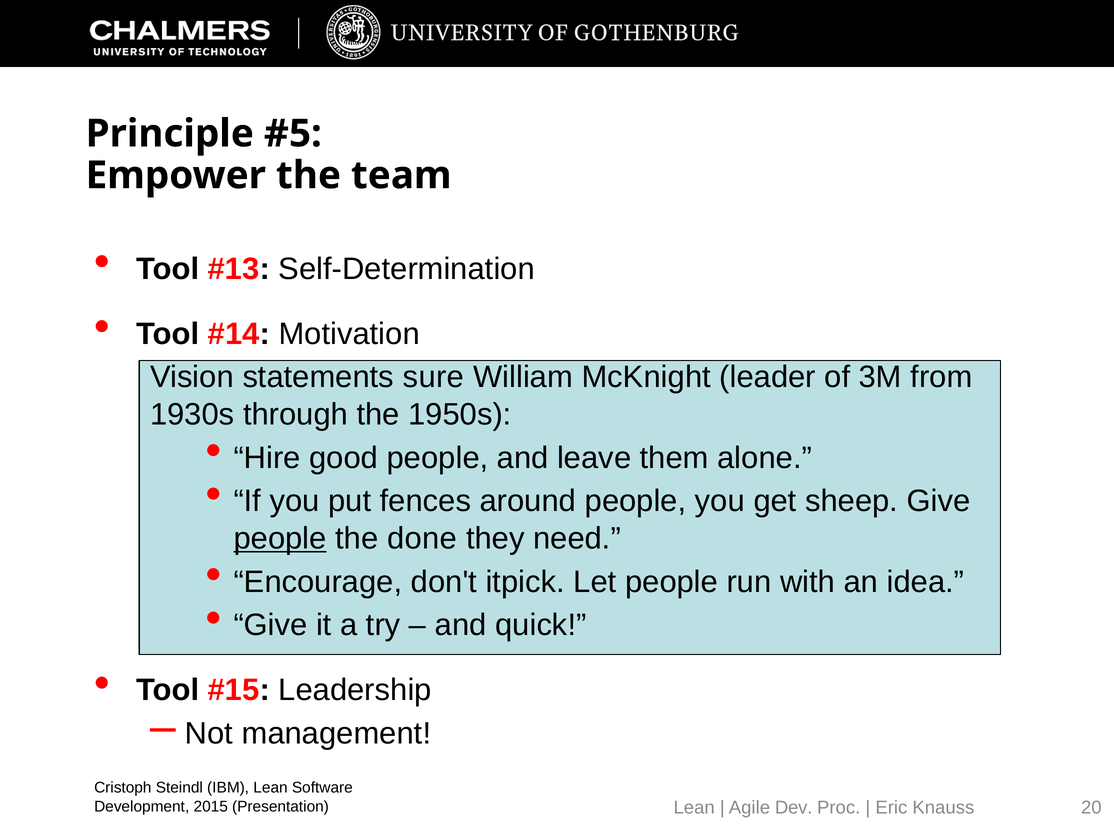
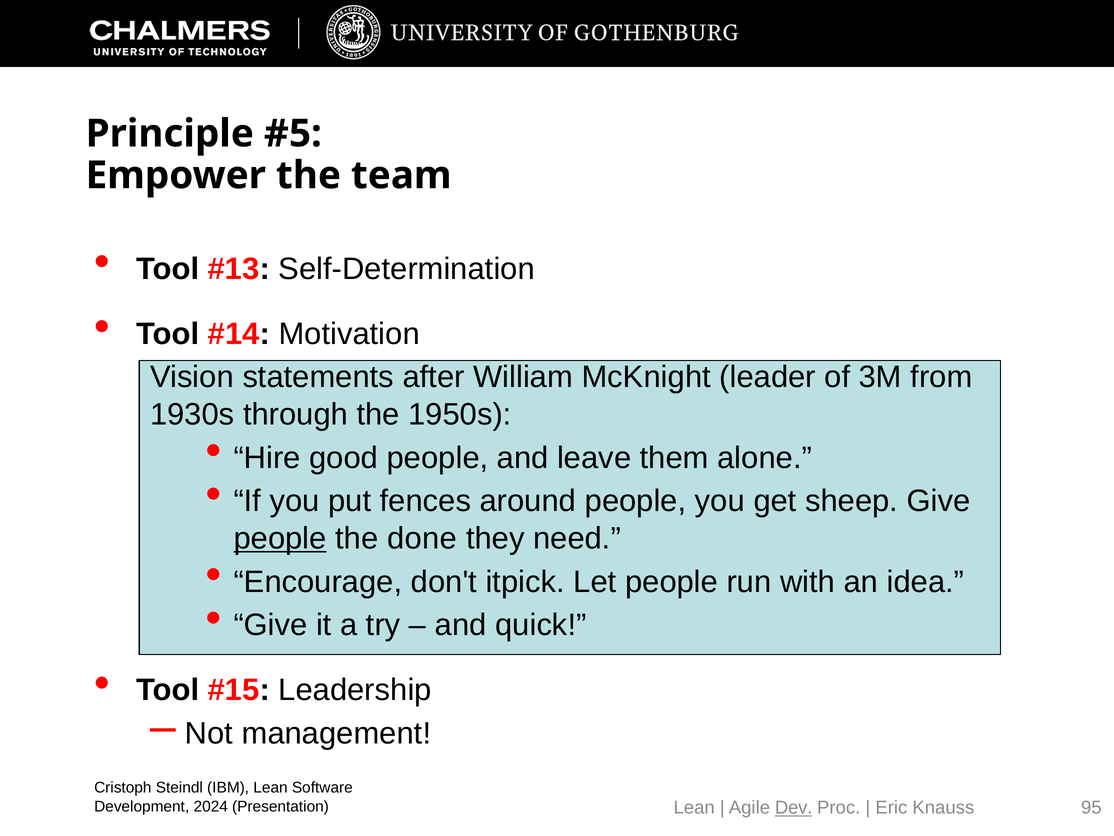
sure: sure -> after
2015: 2015 -> 2024
Dev underline: none -> present
20: 20 -> 95
